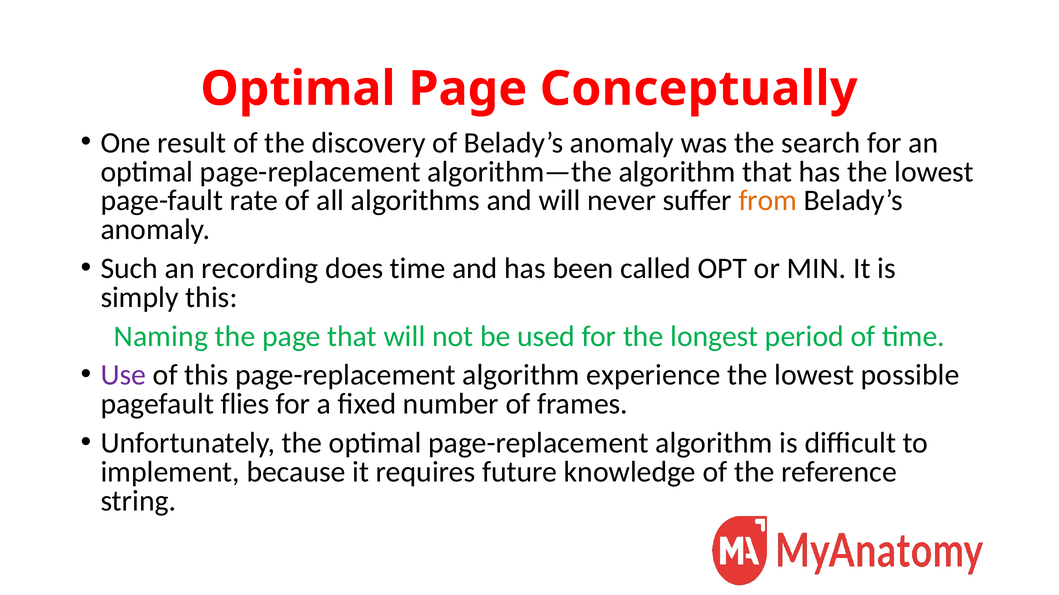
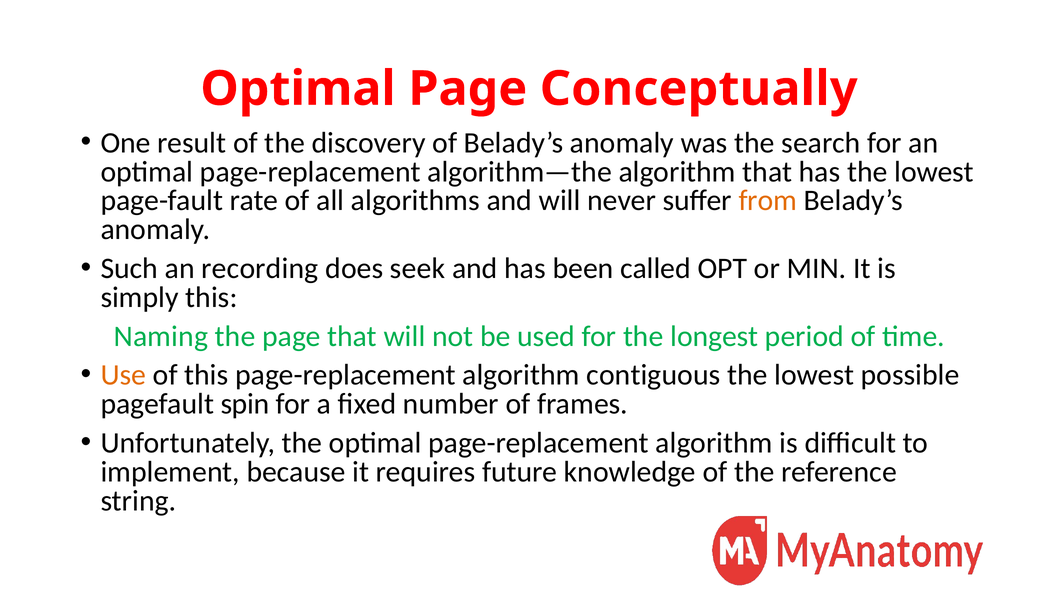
does time: time -> seek
Use colour: purple -> orange
experience: experience -> contiguous
flies: flies -> spin
